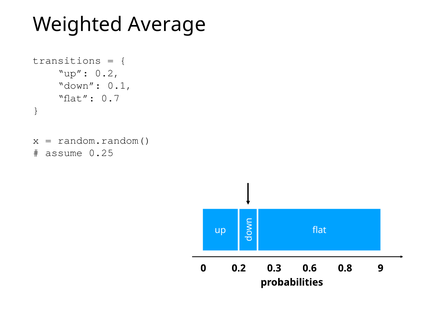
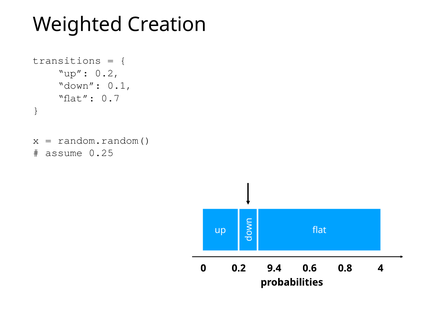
Average: Average -> Creation
0.3: 0.3 -> 9.4
9: 9 -> 4
